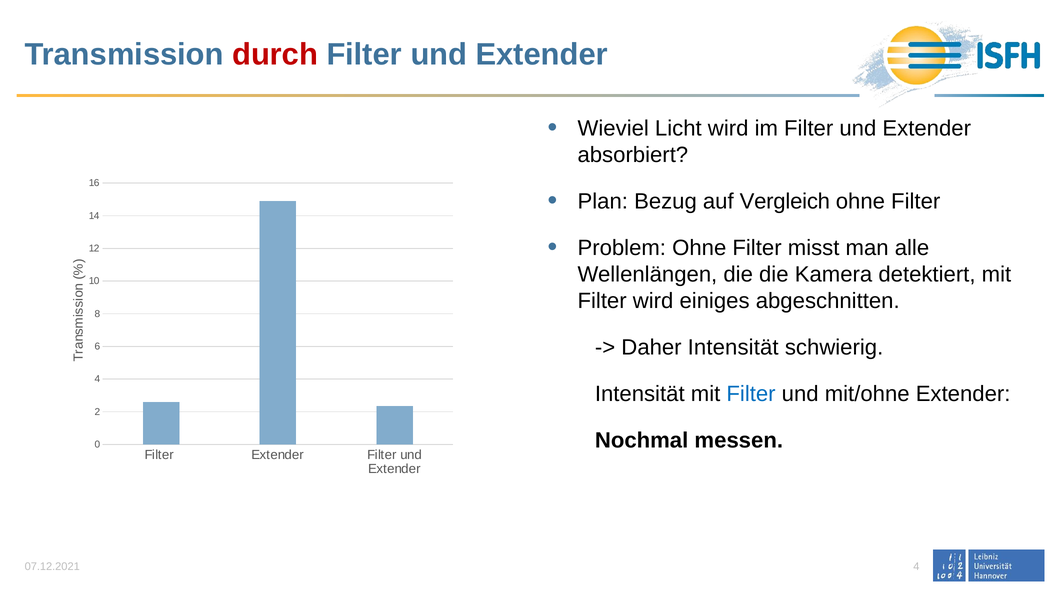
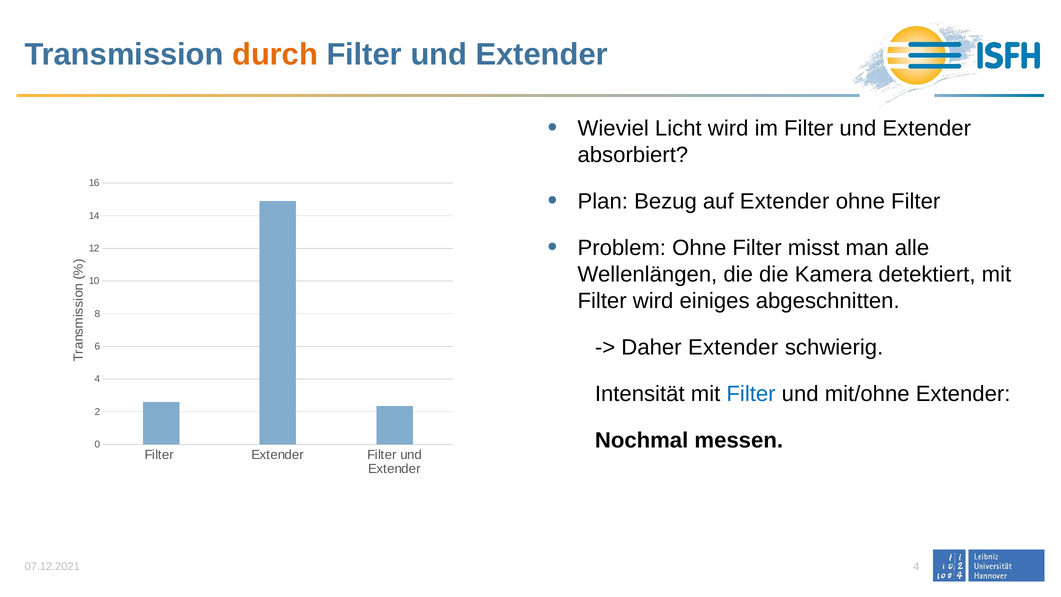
durch colour: red -> orange
auf Vergleich: Vergleich -> Extender
Daher Intensität: Intensität -> Extender
